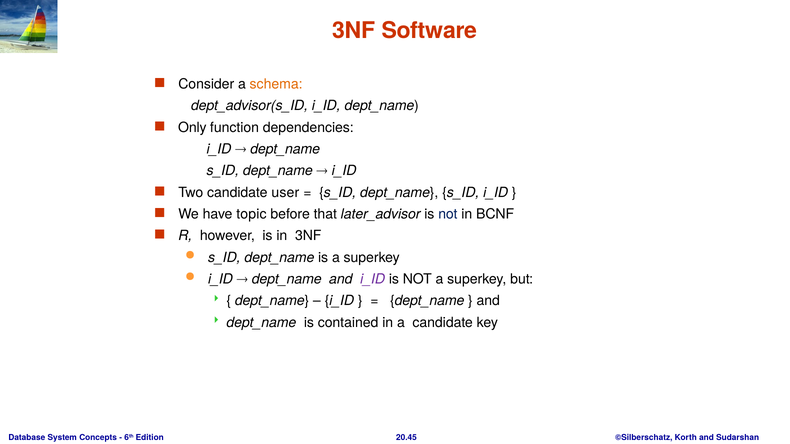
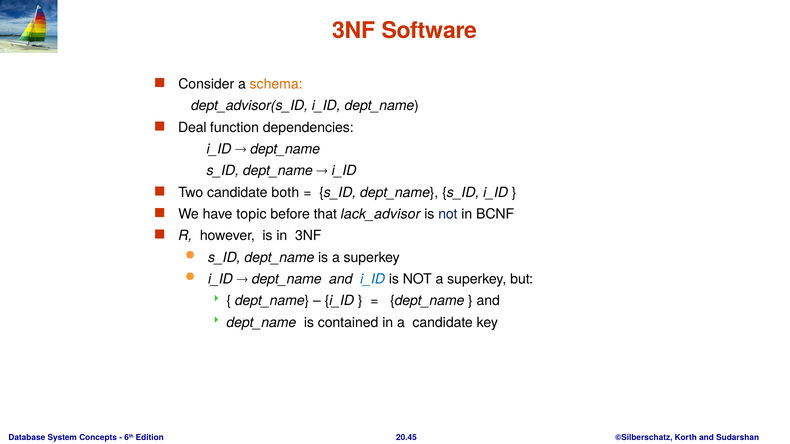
Only: Only -> Deal
user: user -> both
later_advisor: later_advisor -> lack_advisor
i_ID at (373, 279) colour: purple -> blue
